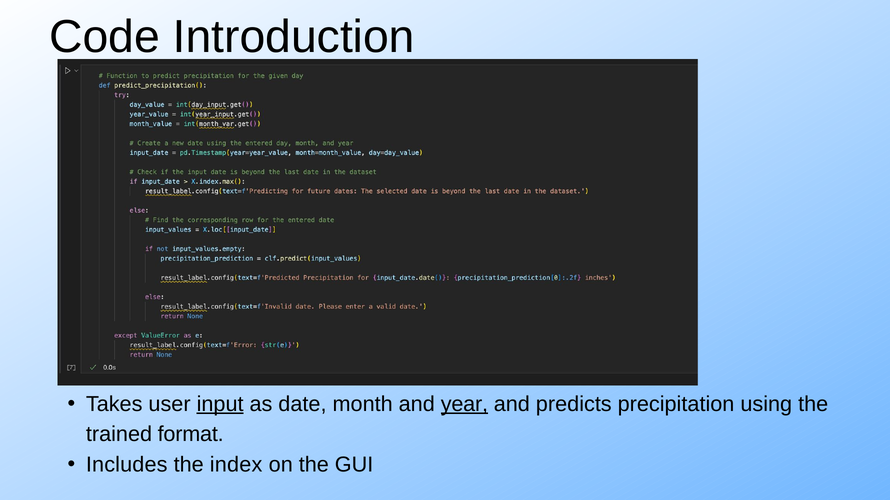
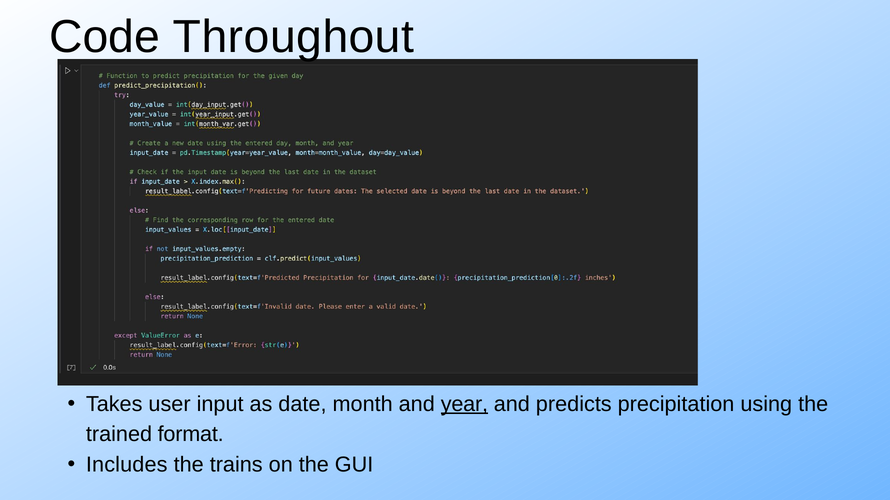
Introduction: Introduction -> Throughout
input underline: present -> none
index: index -> trains
